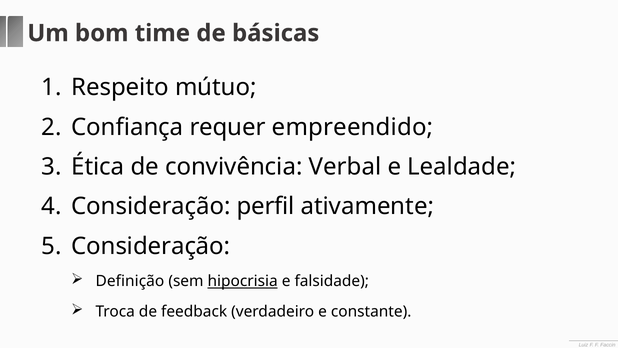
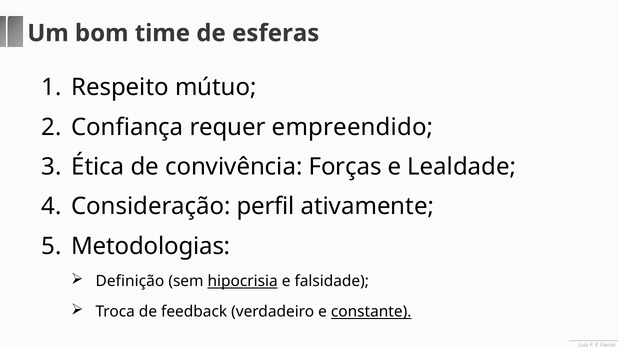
básicas: básicas -> esferas
Verbal: Verbal -> Forças
Consideração at (151, 246): Consideração -> Metodologias
constante underline: none -> present
